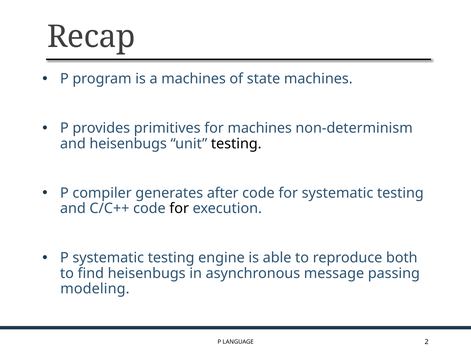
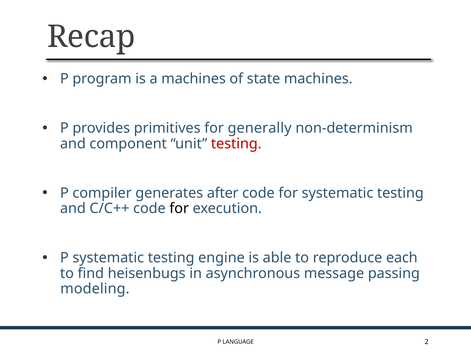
for machines: machines -> generally
and heisenbugs: heisenbugs -> component
testing at (236, 144) colour: black -> red
both: both -> each
